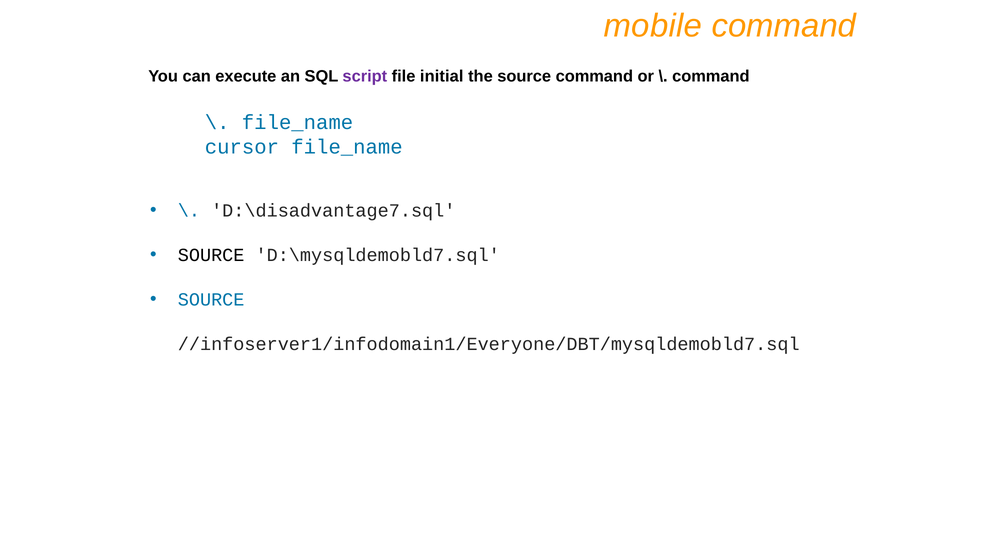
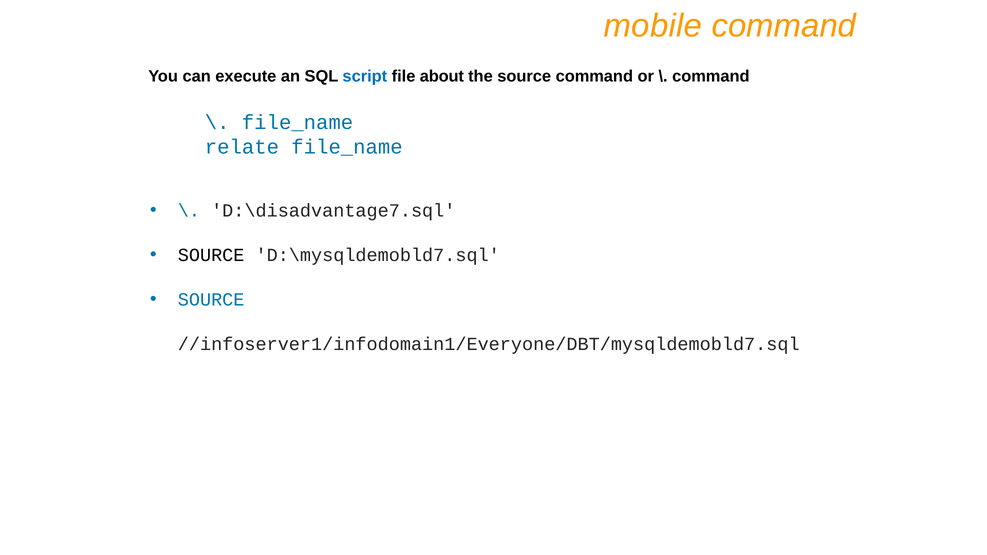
script colour: purple -> blue
initial: initial -> about
cursor: cursor -> relate
